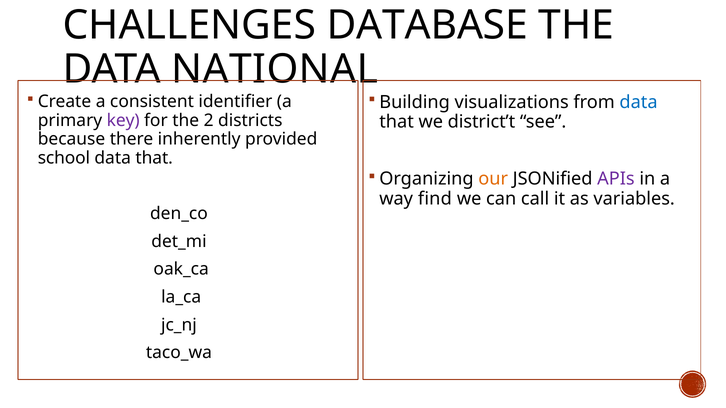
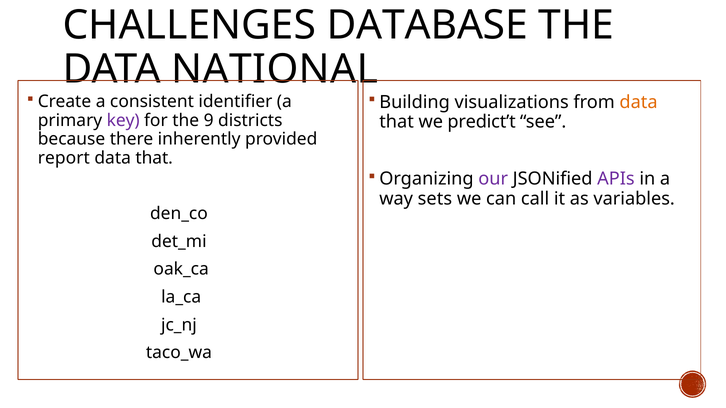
data at (639, 102) colour: blue -> orange
2: 2 -> 9
district’t: district’t -> predict’t
school: school -> report
our colour: orange -> purple
find: find -> sets
